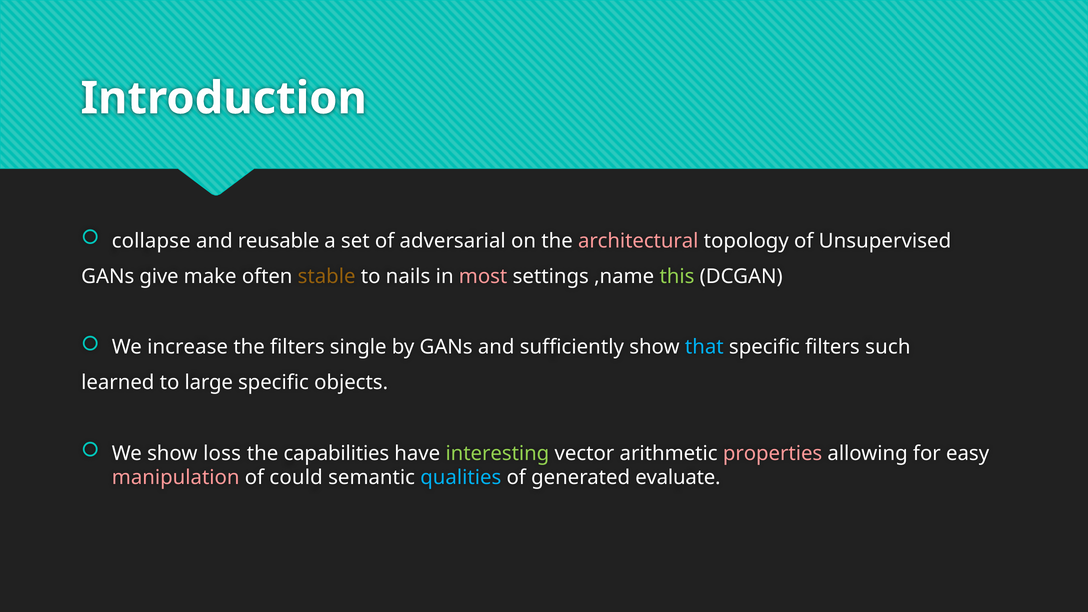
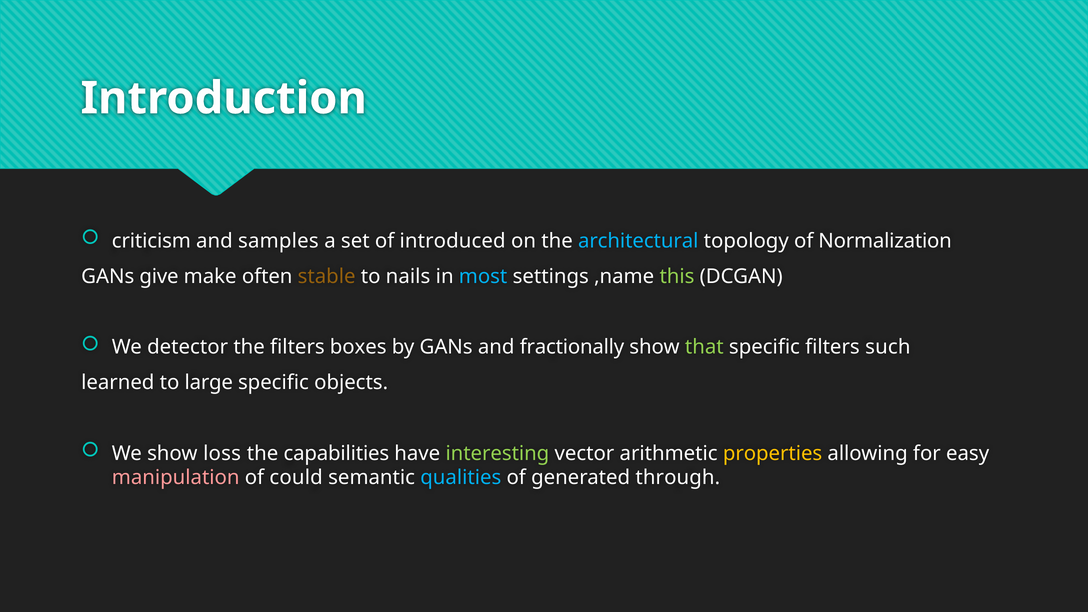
collapse: collapse -> criticism
reusable: reusable -> samples
adversarial: adversarial -> introduced
architectural colour: pink -> light blue
Unsupervised: Unsupervised -> Normalization
most colour: pink -> light blue
increase: increase -> detector
single: single -> boxes
sufficiently: sufficiently -> fractionally
that colour: light blue -> light green
properties colour: pink -> yellow
evaluate: evaluate -> through
